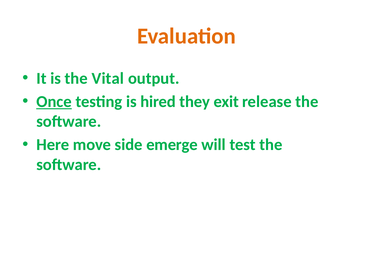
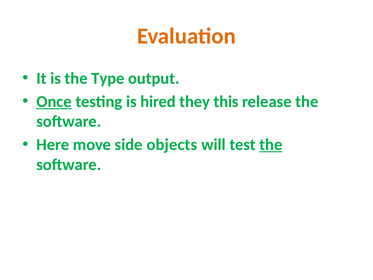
Vital: Vital -> Type
exit: exit -> this
emerge: emerge -> objects
the at (271, 145) underline: none -> present
